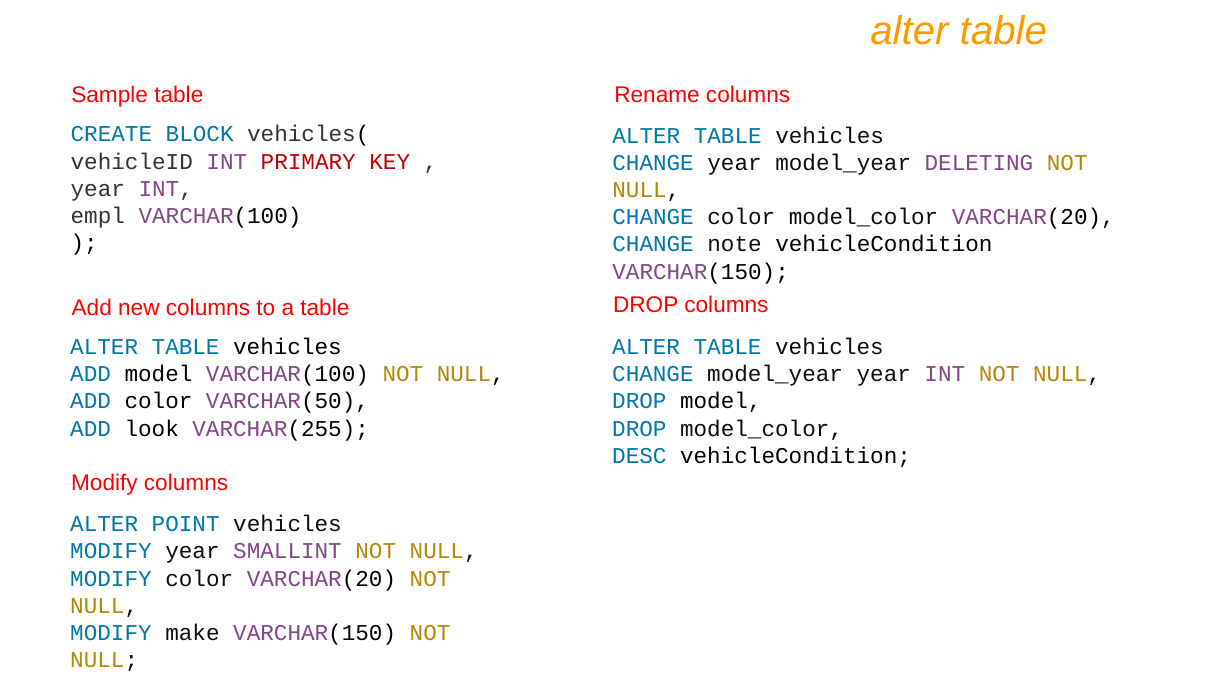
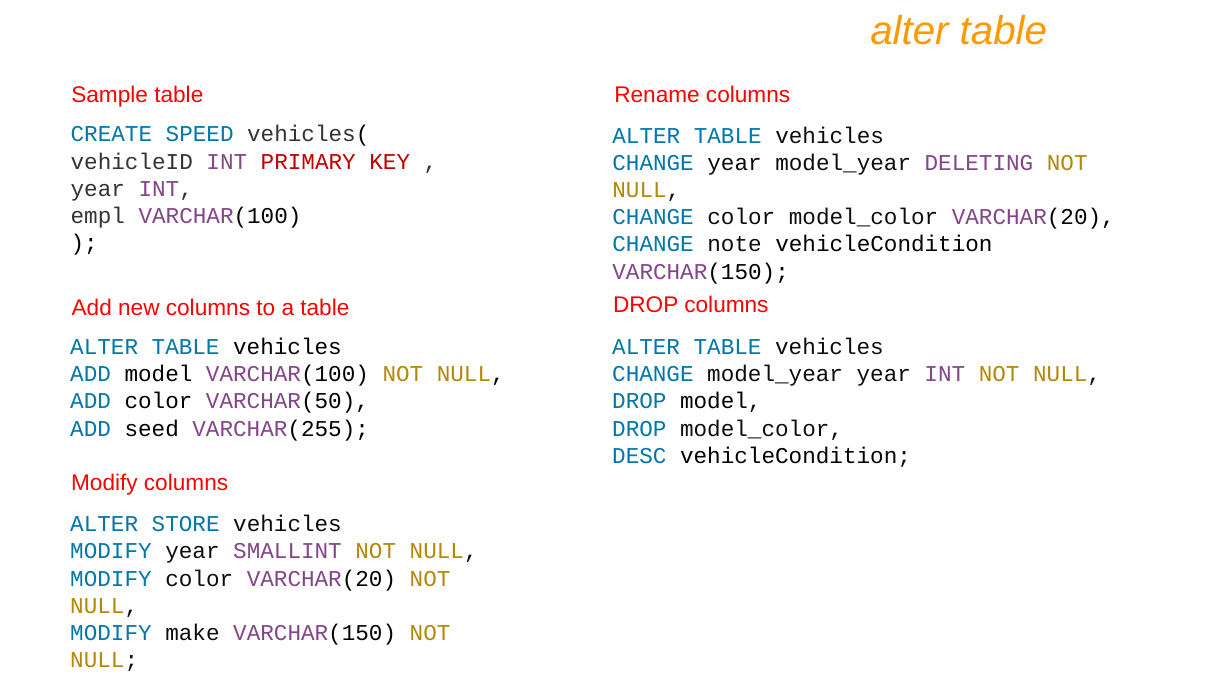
BLOCK: BLOCK -> SPEED
look: look -> seed
POINT: POINT -> STORE
